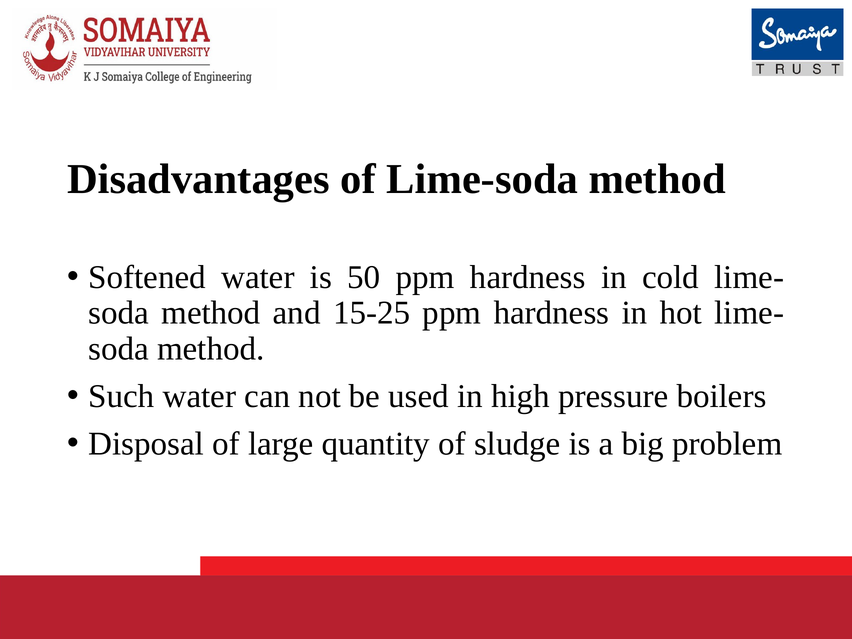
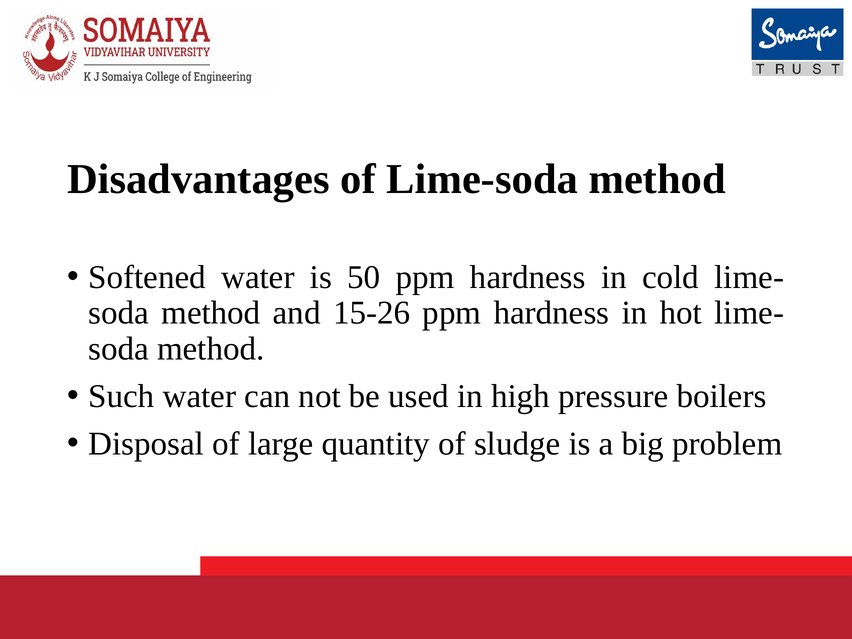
15-25: 15-25 -> 15-26
